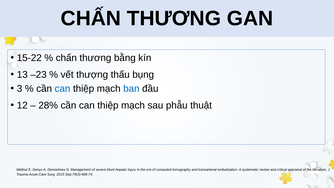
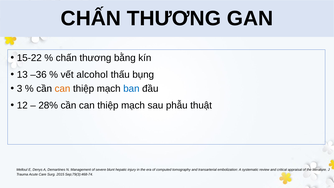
–23: –23 -> –36
thượng: thượng -> alcohol
can at (63, 89) colour: blue -> orange
